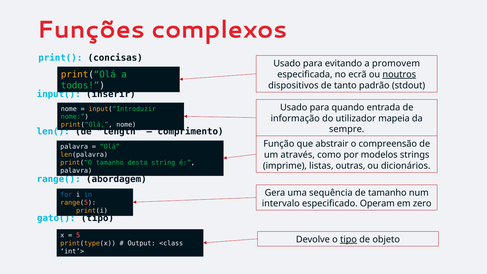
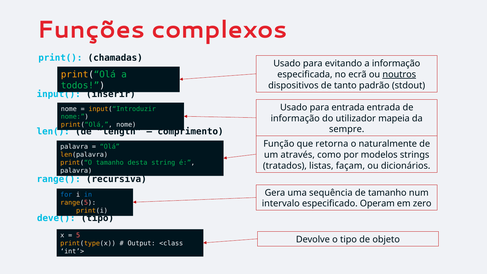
concisas: concisas -> chamadas
a promovem: promovem -> informação
para quando: quando -> entrada
abstrair: abstrair -> retorna
compreensão: compreensão -> naturalmente
imprime: imprime -> tratados
outras: outras -> façam
abordagem: abordagem -> recursiva
gato(: gato( -> deve(
tipo at (349, 239) underline: present -> none
